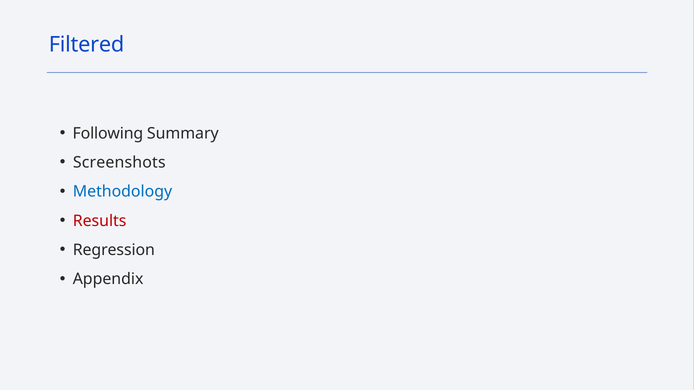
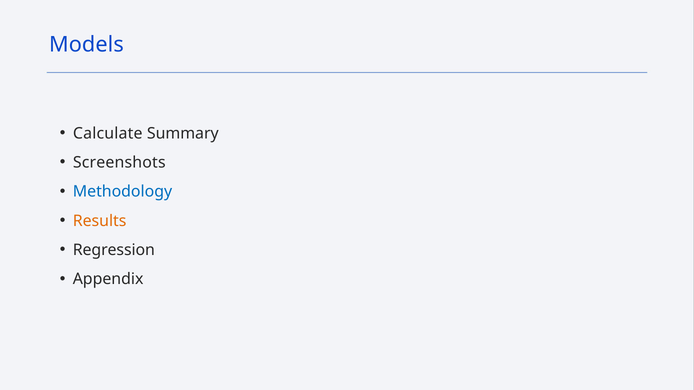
Filtered: Filtered -> Models
Following: Following -> Calculate
Results colour: red -> orange
